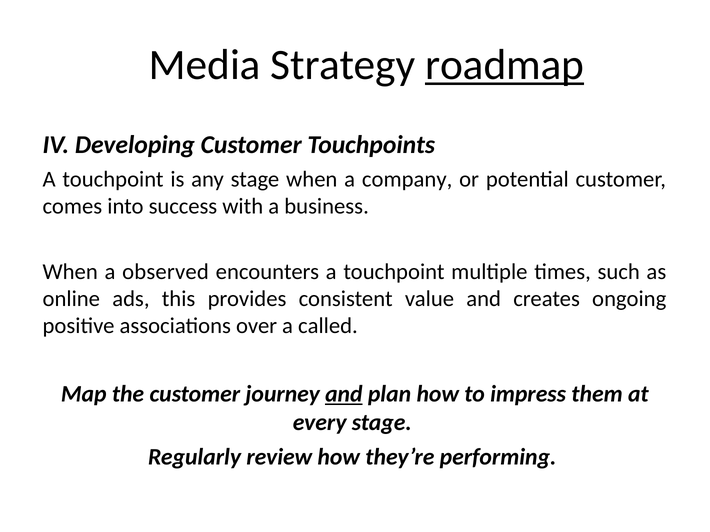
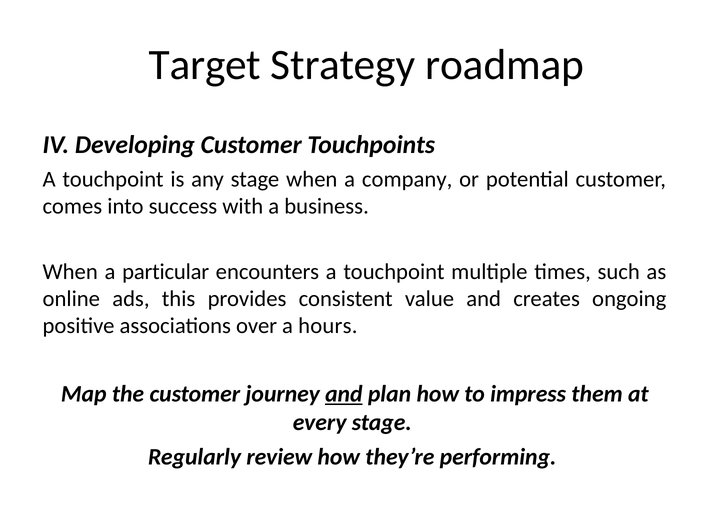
Media: Media -> Target
roadmap underline: present -> none
observed: observed -> particular
called: called -> hours
